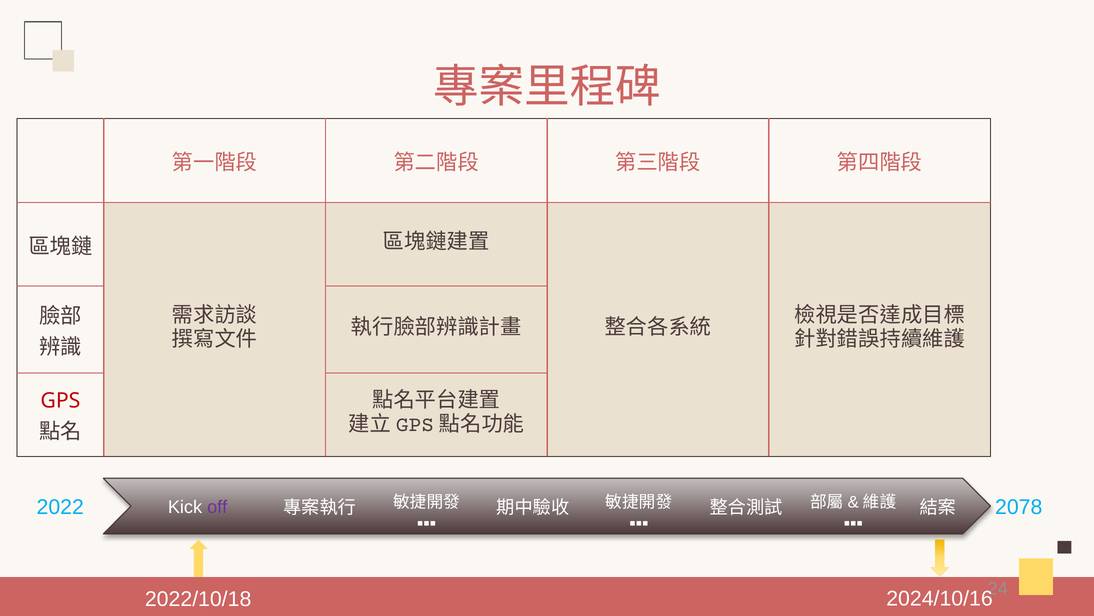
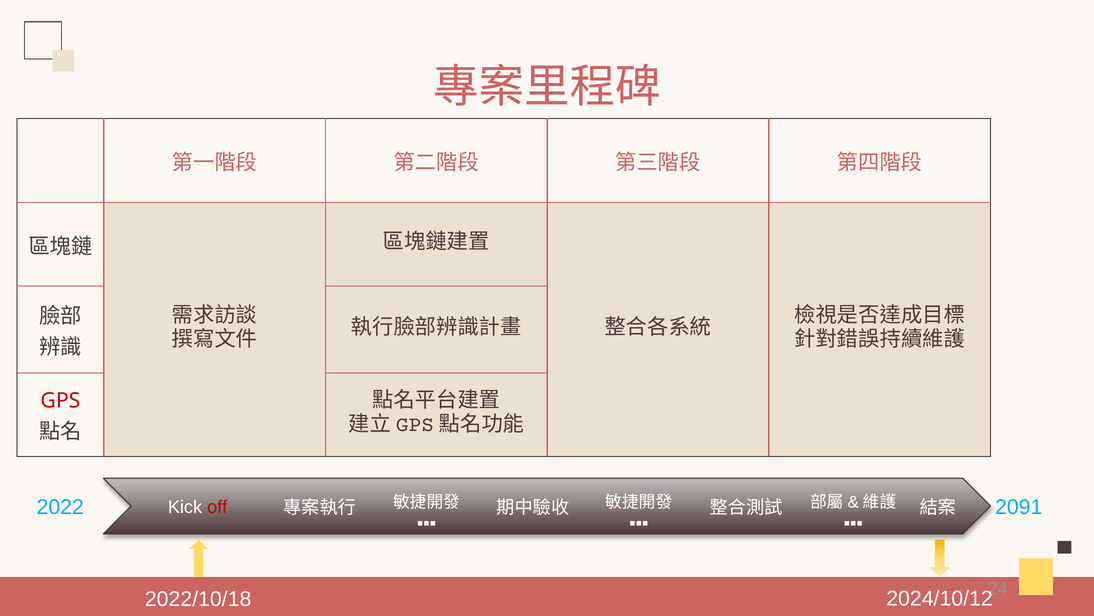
2078: 2078 -> 2091
off colour: purple -> red
2024/10/16: 2024/10/16 -> 2024/10/12
